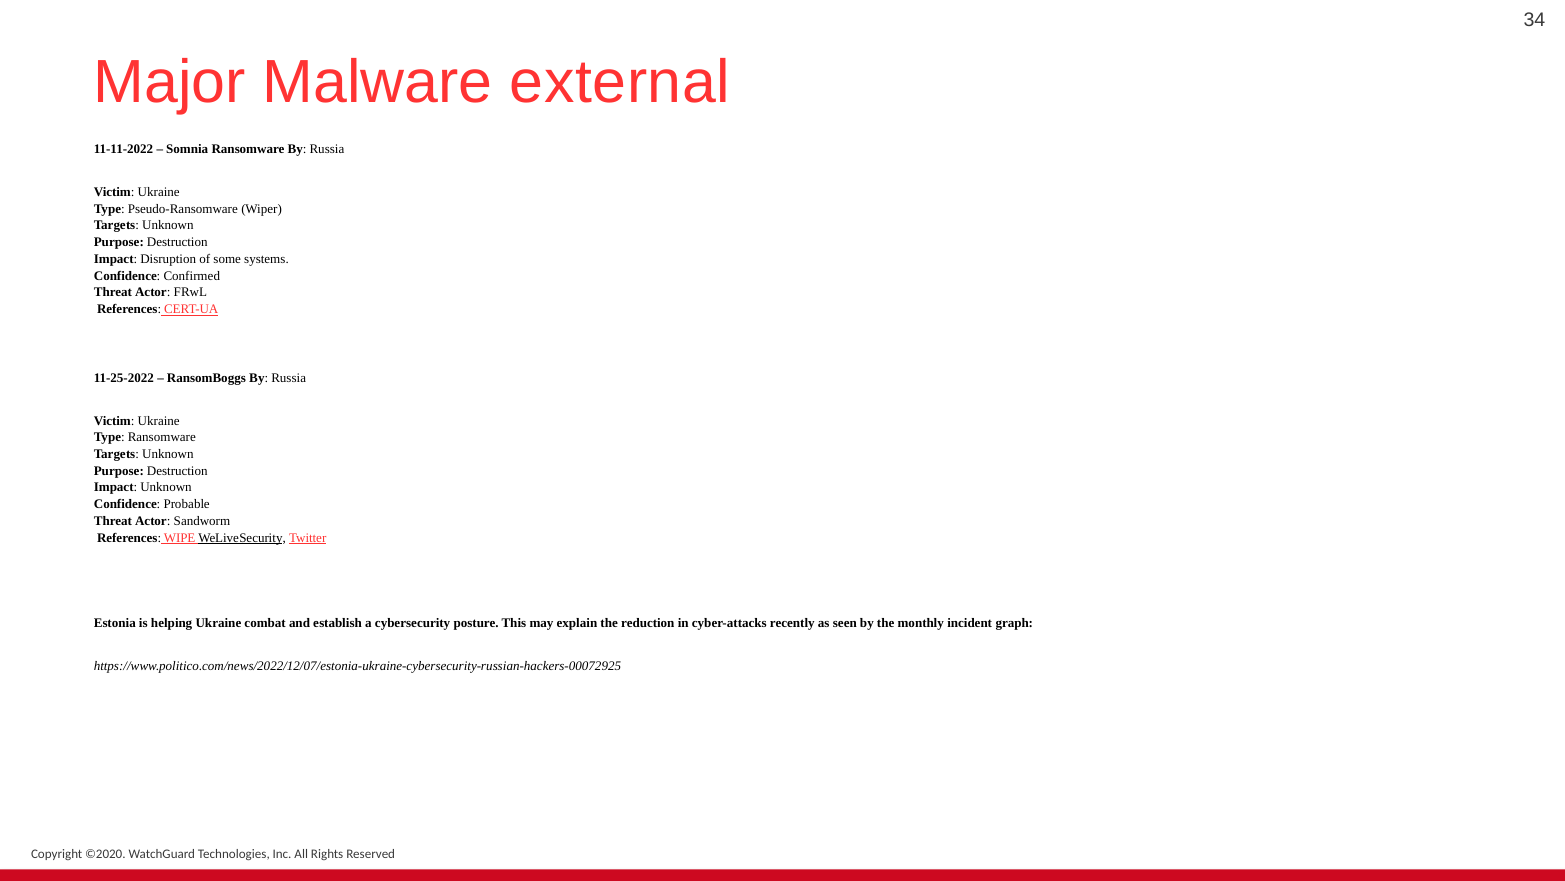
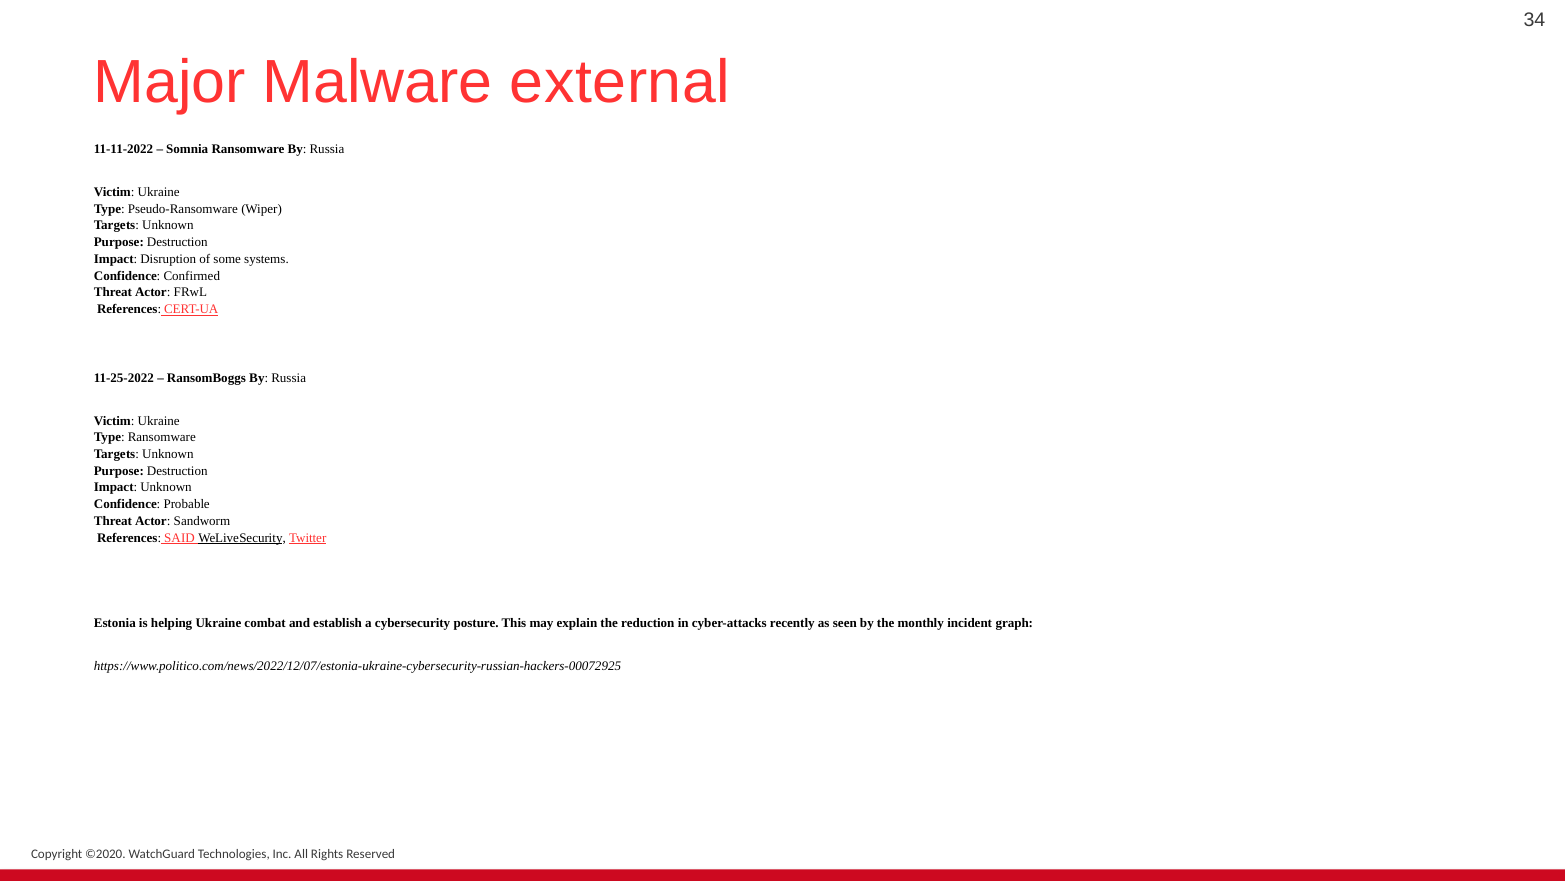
WIPE: WIPE -> SAID
